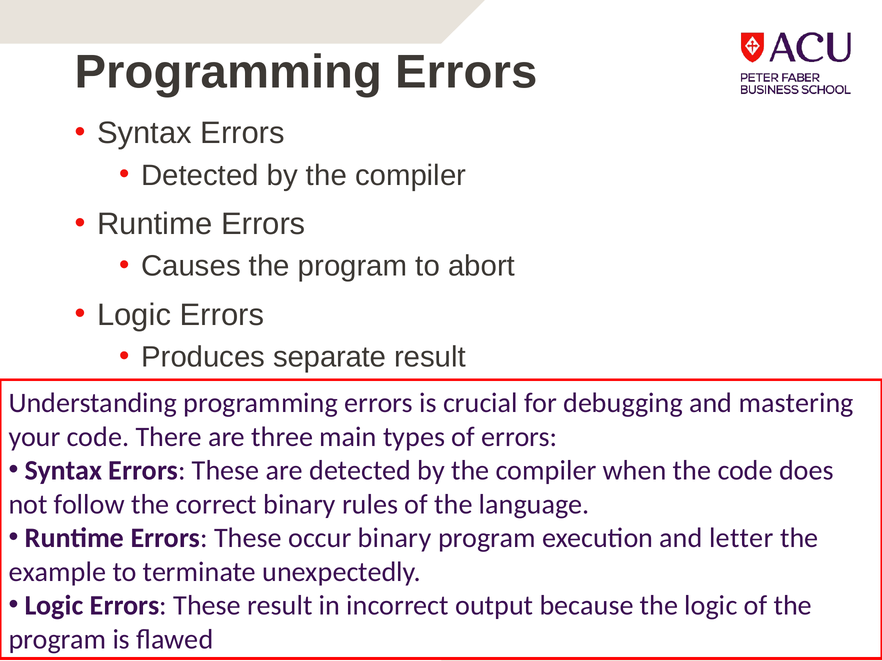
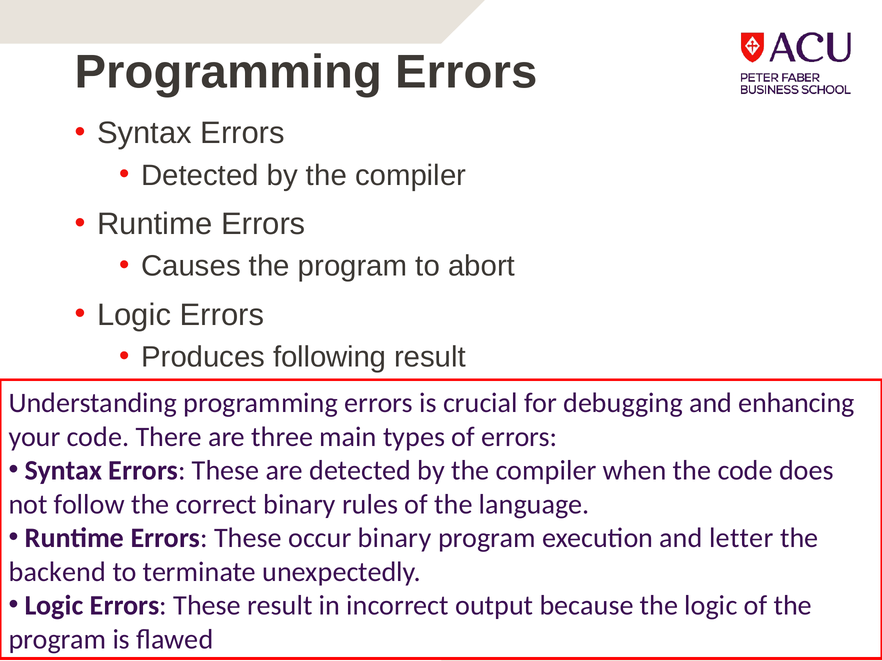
separate: separate -> following
mastering: mastering -> enhancing
example: example -> backend
